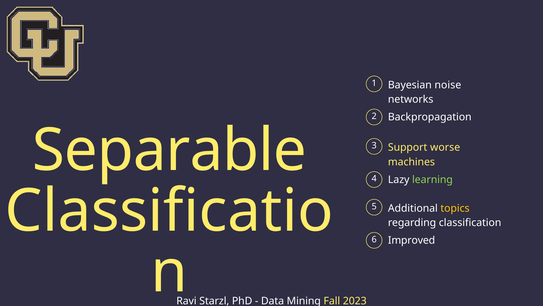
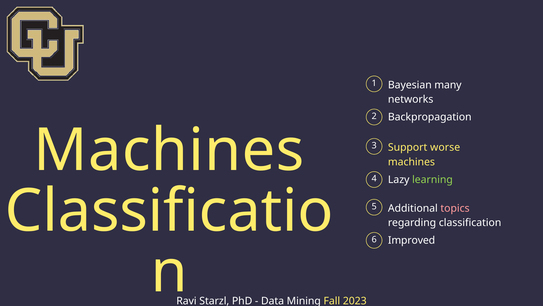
noise: noise -> many
Separable at (170, 150): Separable -> Machines
topics colour: yellow -> pink
